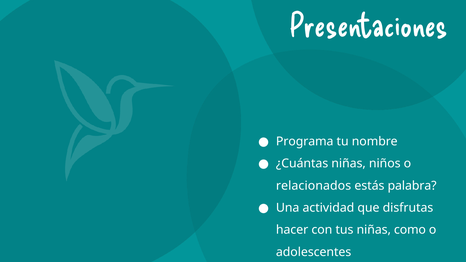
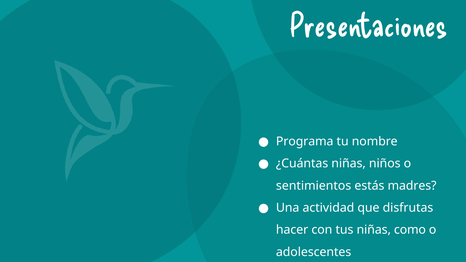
relacionados: relacionados -> sentimientos
palabra: palabra -> madres
